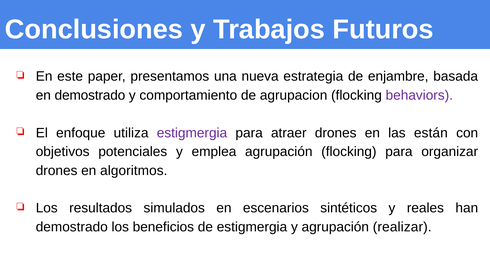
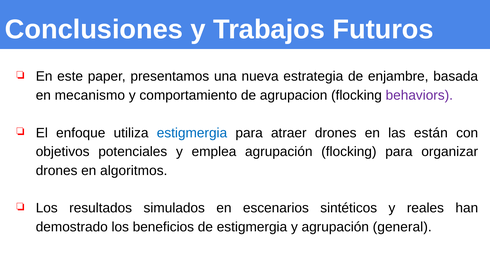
en demostrado: demostrado -> mecanismo
estigmergia at (192, 133) colour: purple -> blue
realizar: realizar -> general
